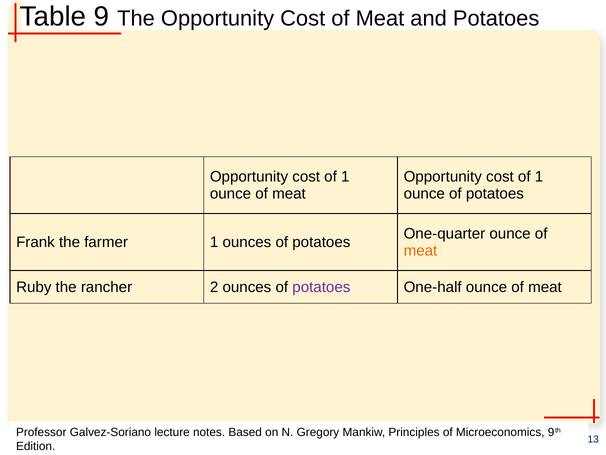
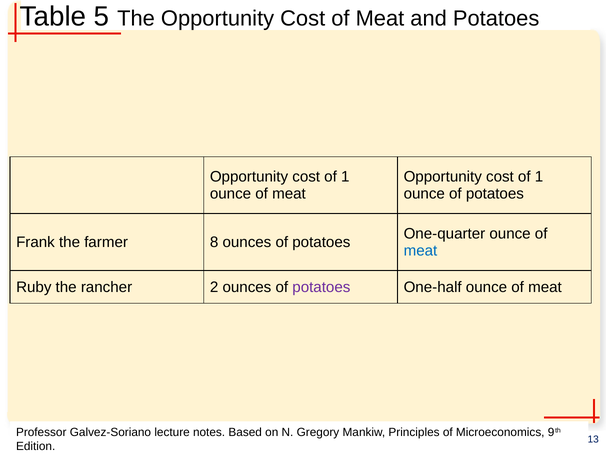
9: 9 -> 5
farmer 1: 1 -> 8
meat at (420, 250) colour: orange -> blue
